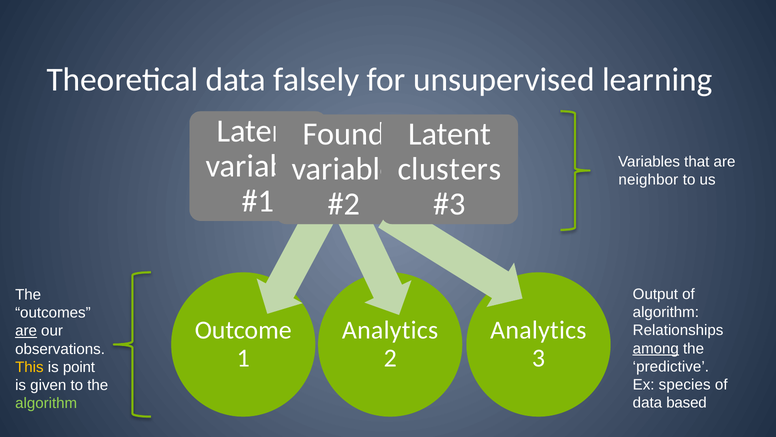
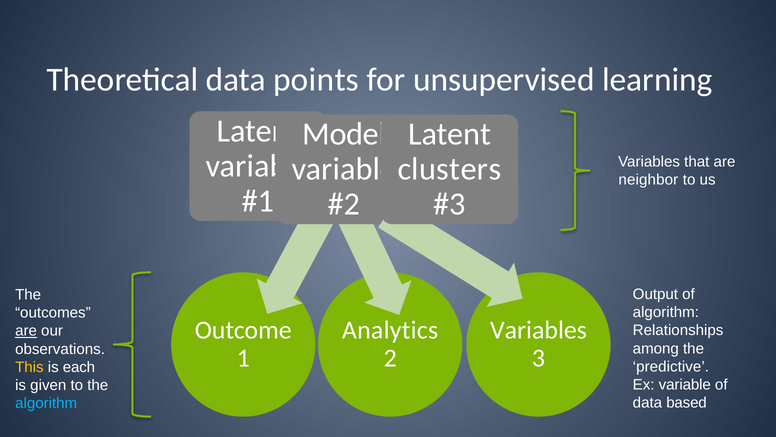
falsely: falsely -> points
Found: Found -> Model
Analytics at (538, 330): Analytics -> Variables
among underline: present -> none
point: point -> each
Ex species: species -> variable
algorithm at (46, 403) colour: light green -> light blue
